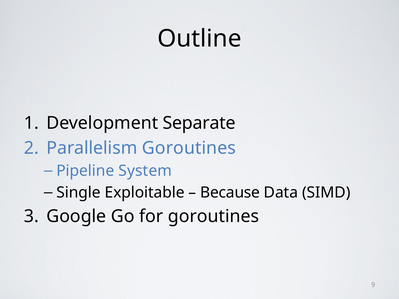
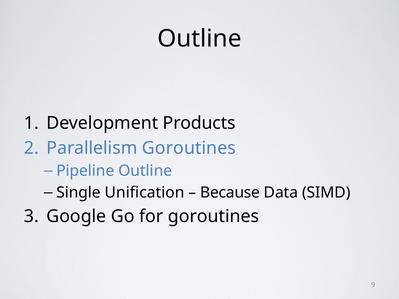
Separate: Separate -> Products
Pipeline System: System -> Outline
Exploitable: Exploitable -> Unification
